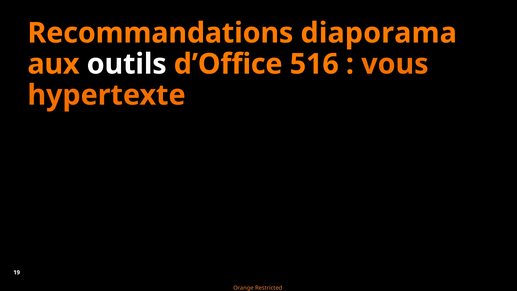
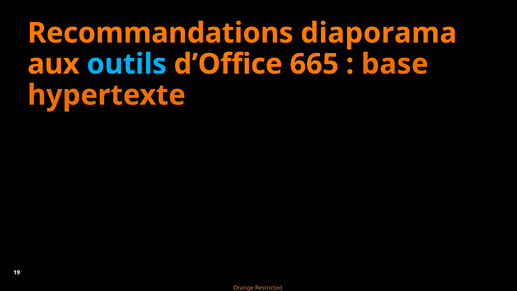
outils colour: white -> light blue
516: 516 -> 665
vous: vous -> base
